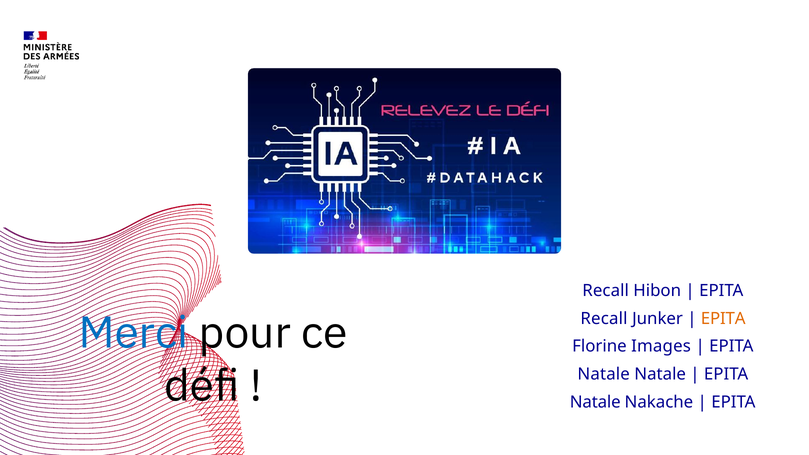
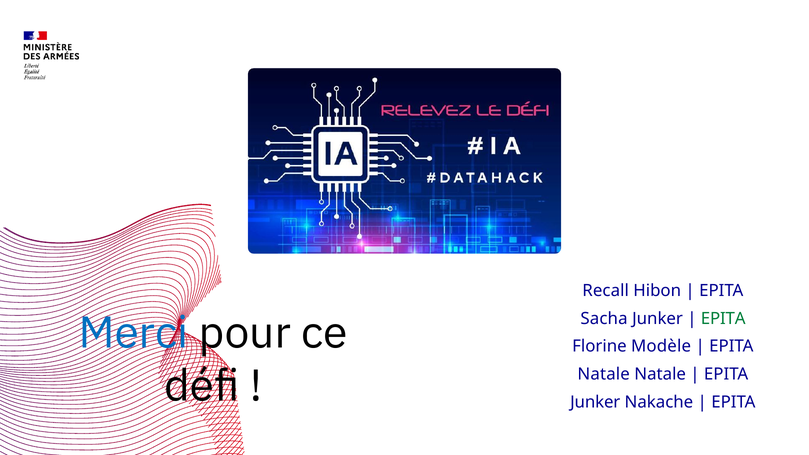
Recall at (604, 319): Recall -> Sacha
EPITA at (723, 319) colour: orange -> green
Images: Images -> Modèle
Natale at (595, 402): Natale -> Junker
